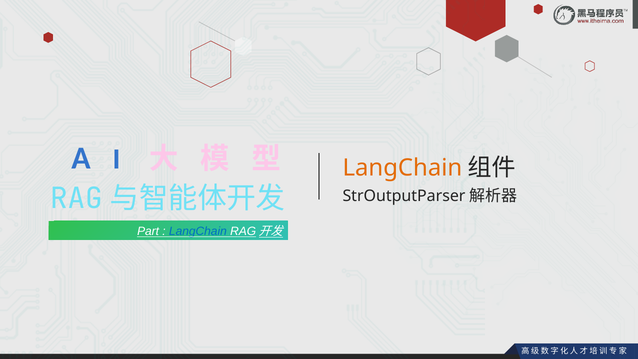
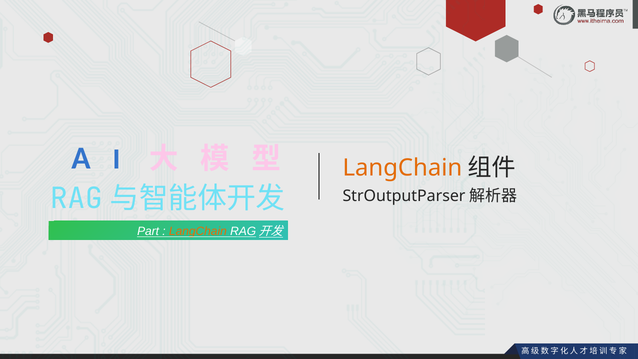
LangChain at (198, 231) colour: blue -> orange
